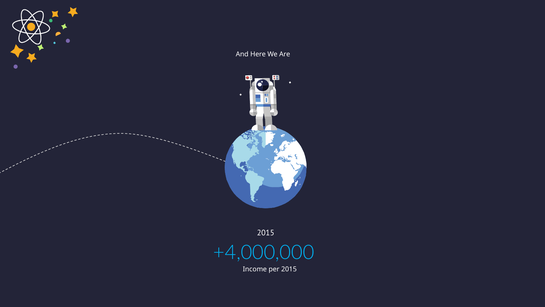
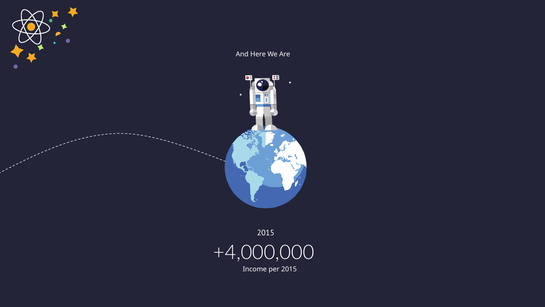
+4,000,000 colour: light blue -> white
